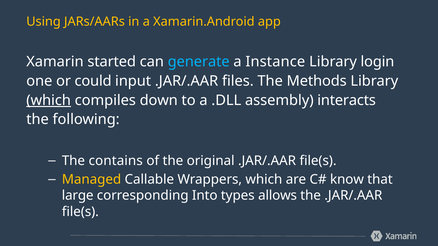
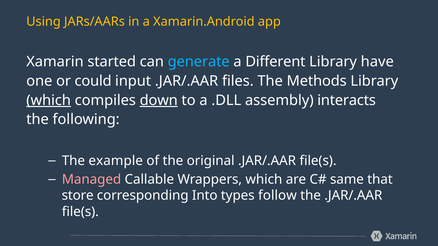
Instance: Instance -> Different
login: login -> have
down underline: none -> present
contains: contains -> example
Managed colour: yellow -> pink
know: know -> same
large: large -> store
allows: allows -> follow
